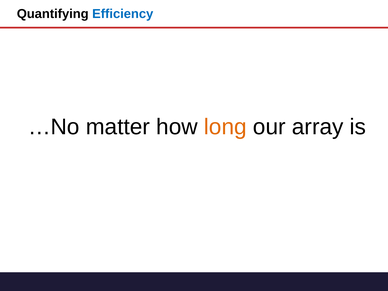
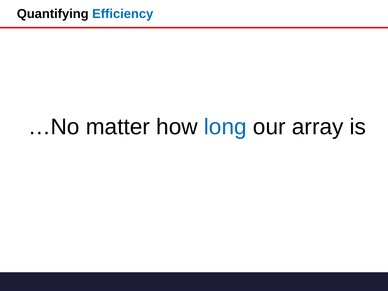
long colour: orange -> blue
